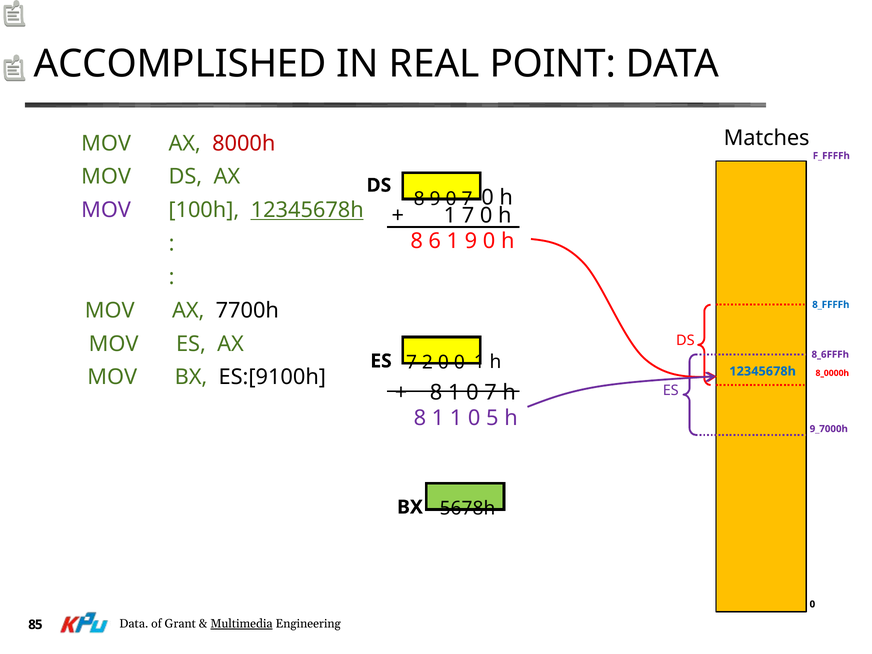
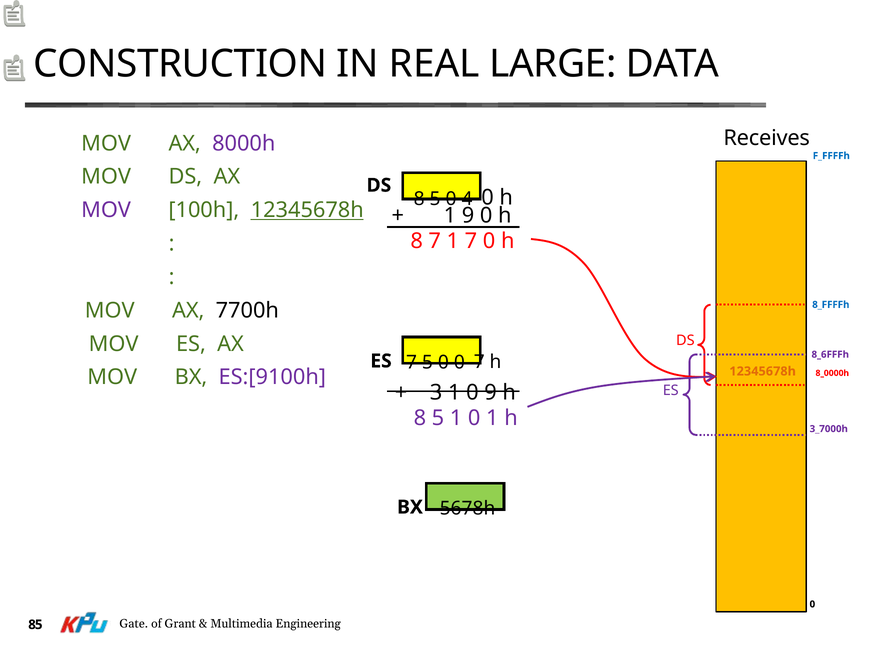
ACCOMPLISHED: ACCOMPLISHED -> CONSTRUCTION
POINT: POINT -> LARGE
Matches: Matches -> Receives
8000h colour: red -> purple
F_FFFFh colour: purple -> blue
9 at (435, 199): 9 -> 5
7 at (467, 199): 7 -> 4
1 7: 7 -> 9
8 6: 6 -> 7
1 9: 9 -> 7
7 2: 2 -> 5
0 1: 1 -> 7
12345678h at (763, 371) colour: blue -> orange
ES:[9100h colour: black -> purple
8 at (436, 392): 8 -> 3
1 0 7: 7 -> 9
1 at (438, 418): 1 -> 5
0 5: 5 -> 1
9_7000h: 9_7000h -> 3_7000h
Data at (134, 624): Data -> Gate
Multimedia underline: present -> none
